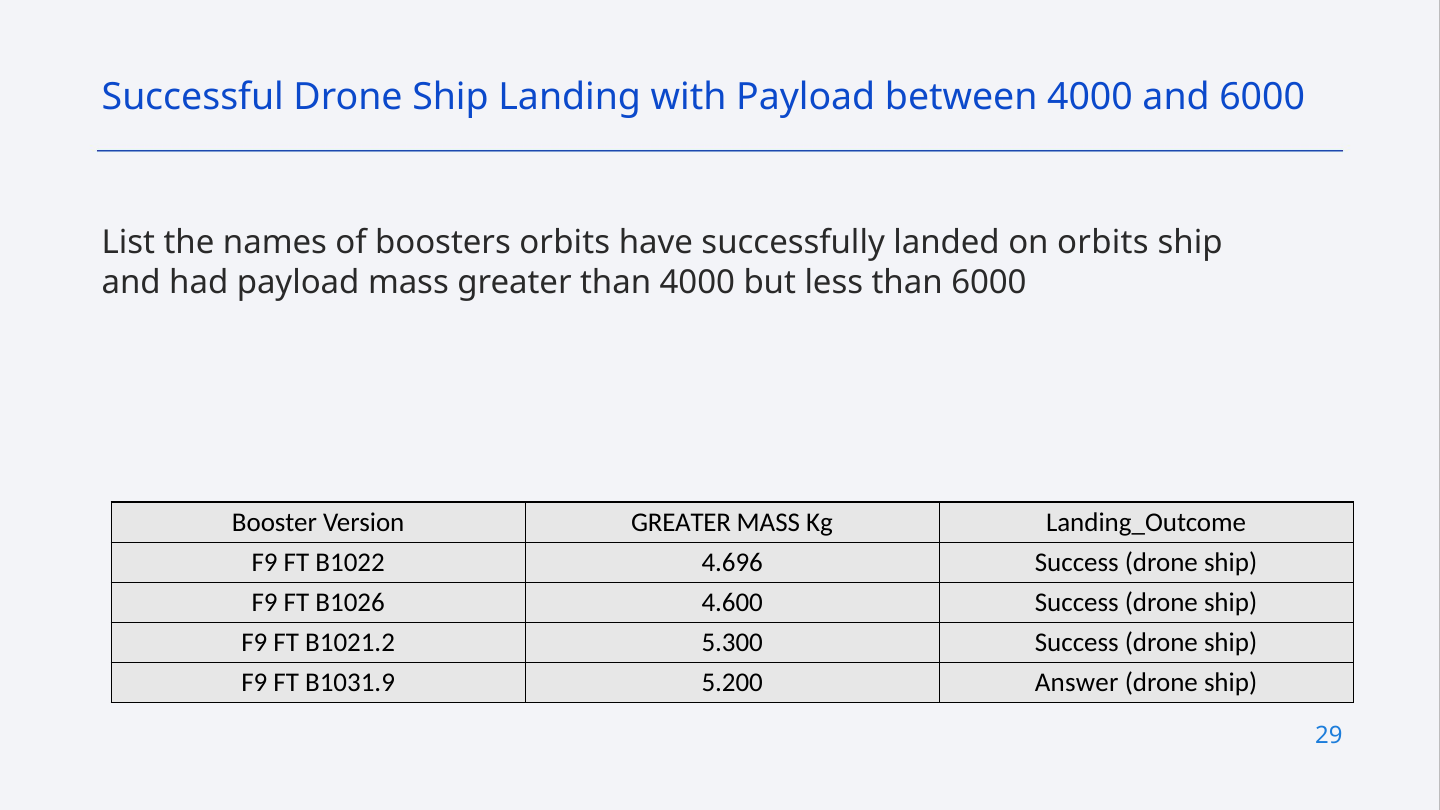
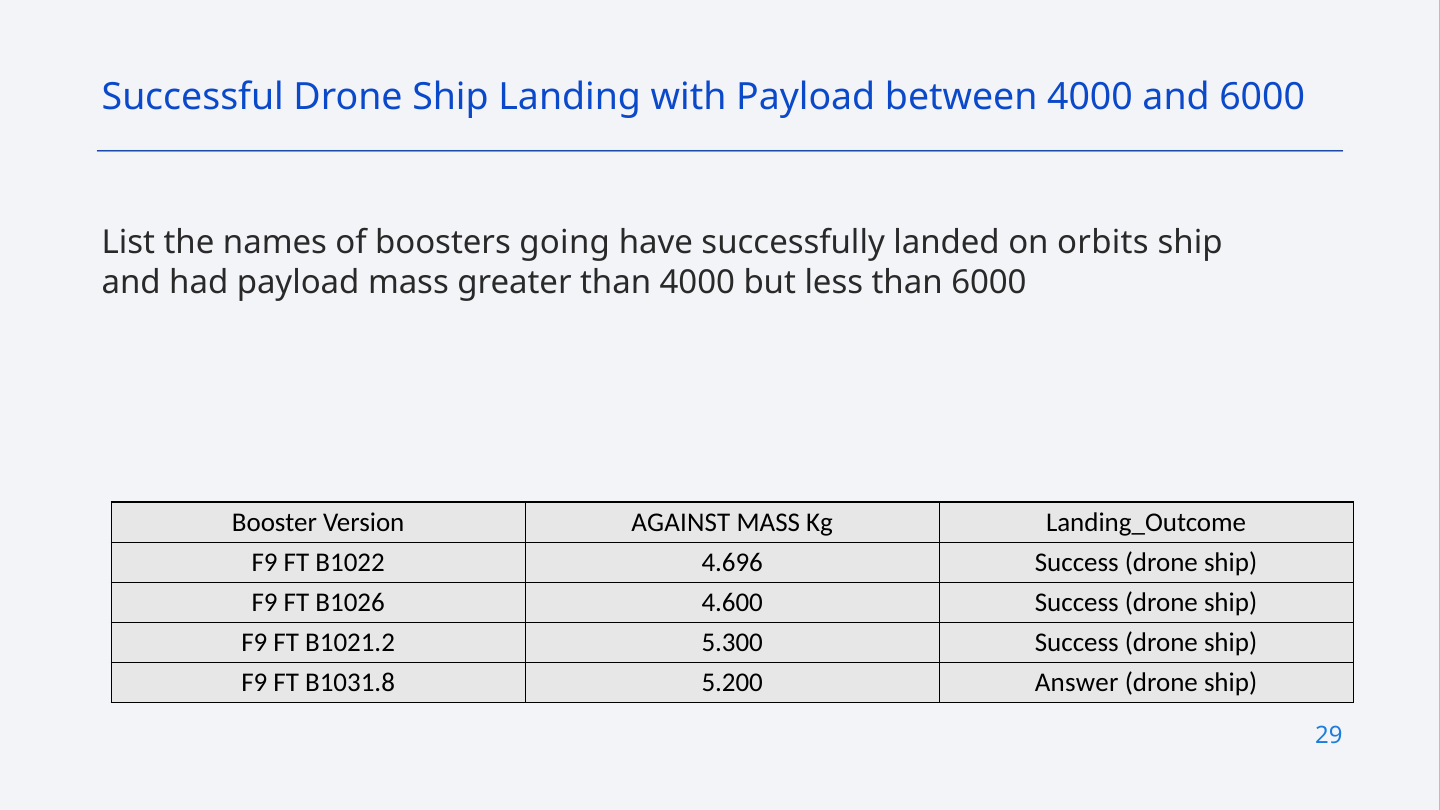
boosters orbits: orbits -> going
Version GREATER: GREATER -> AGAINST
B1031.9: B1031.9 -> B1031.8
